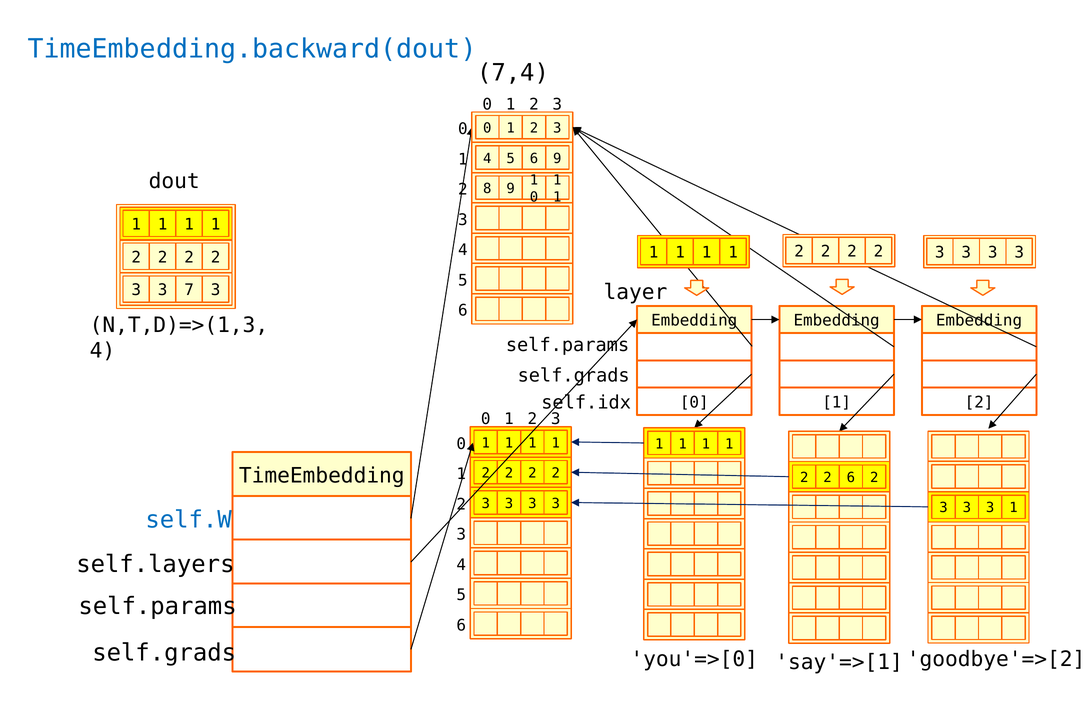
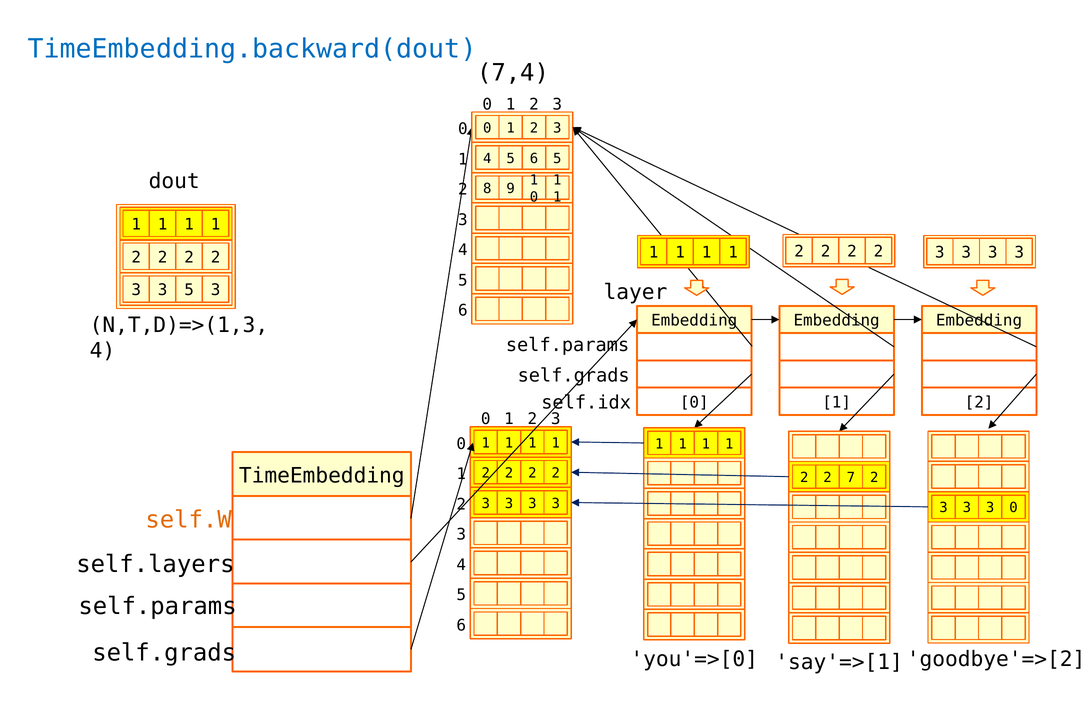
6 9: 9 -> 5
3 7: 7 -> 5
2 6: 6 -> 7
1 at (1014, 508): 1 -> 0
self.W colour: blue -> orange
